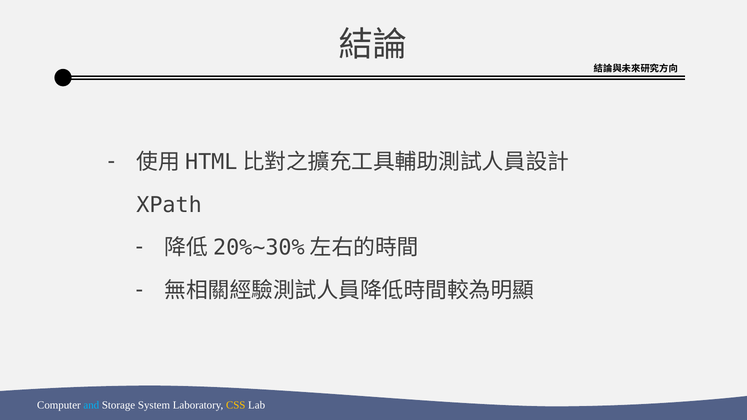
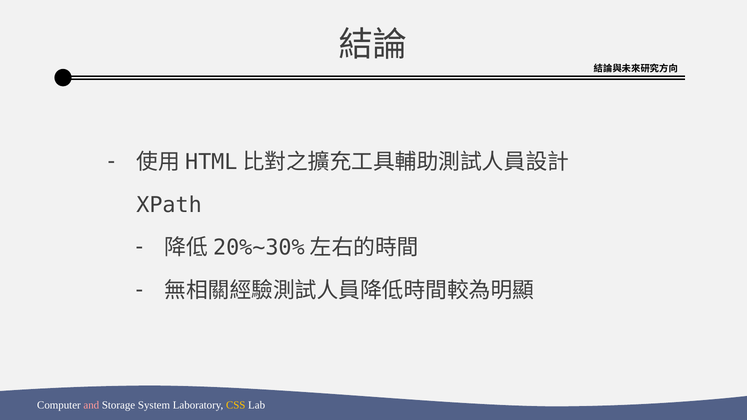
and colour: light blue -> pink
